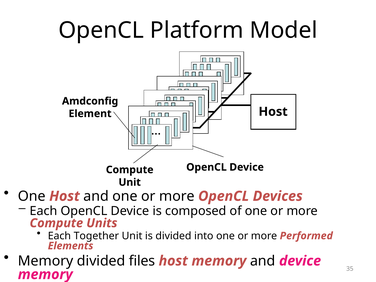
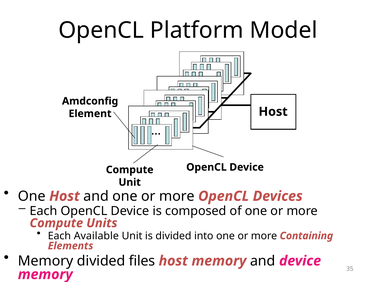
Together: Together -> Available
Performed: Performed -> Containing
